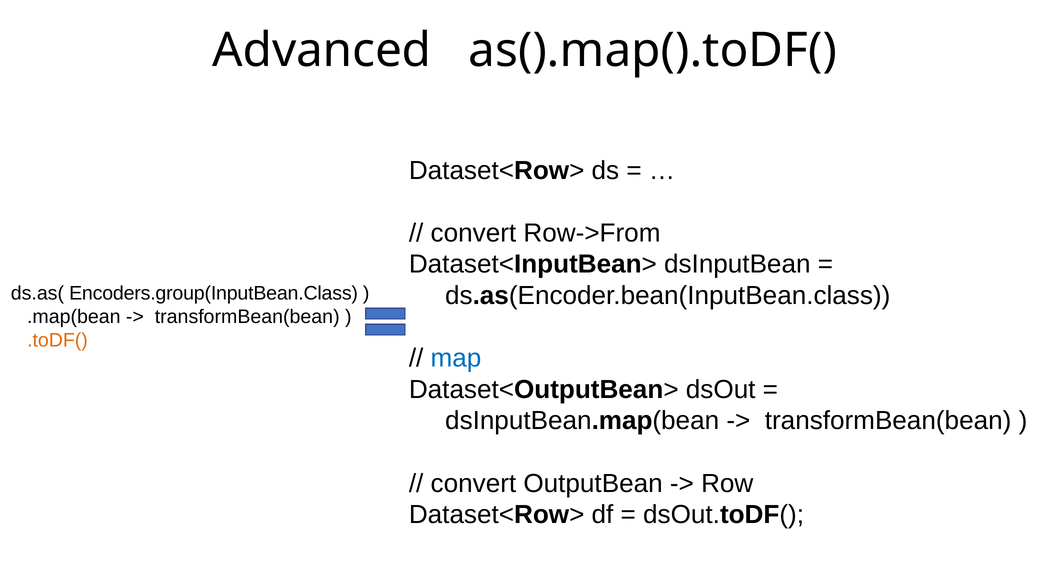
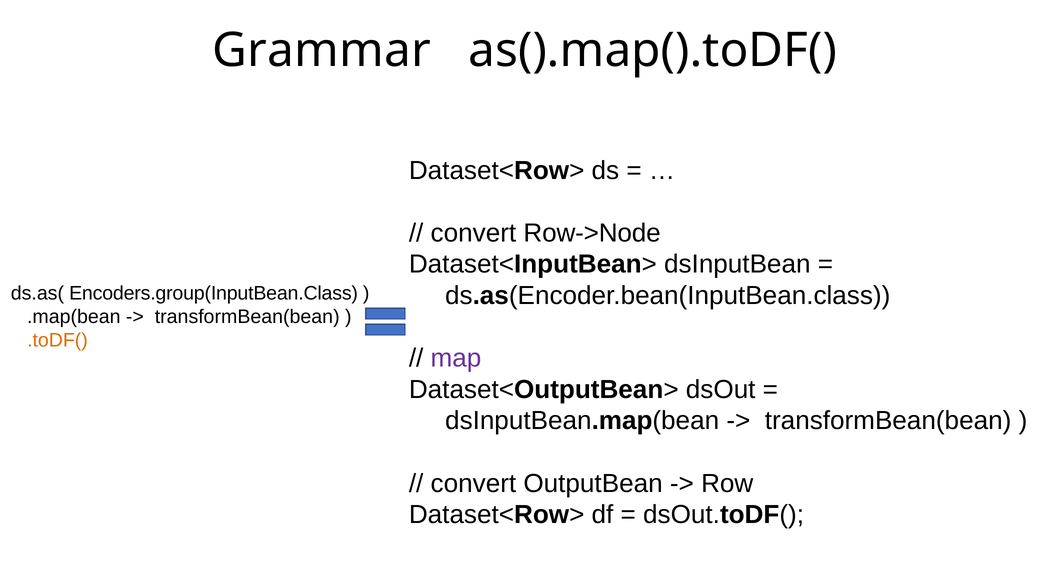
Advanced: Advanced -> Grammar
Row->From: Row->From -> Row->Node
map colour: blue -> purple
